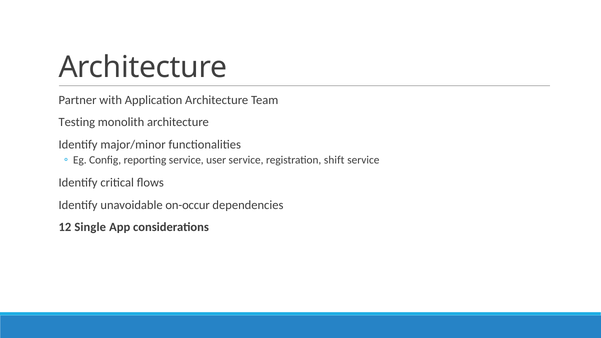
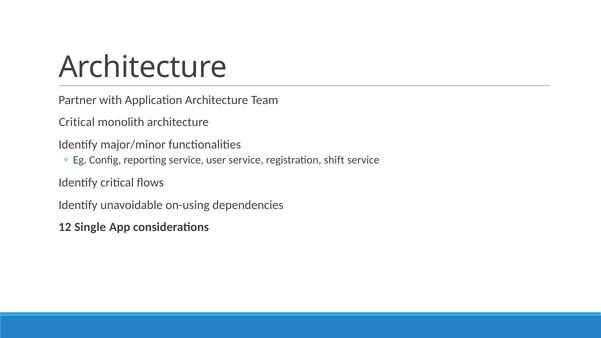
Testing at (77, 122): Testing -> Critical
on-occur: on-occur -> on-using
